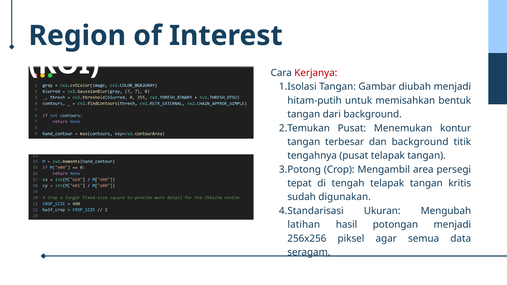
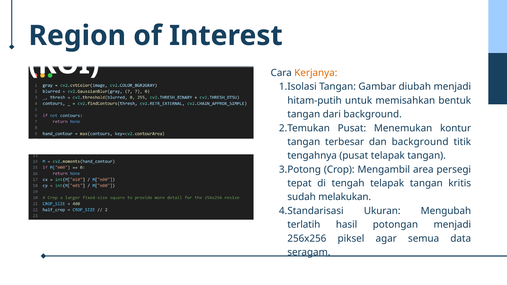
Kerjanya colour: red -> orange
digunakan: digunakan -> melakukan
latihan: latihan -> terlatih
